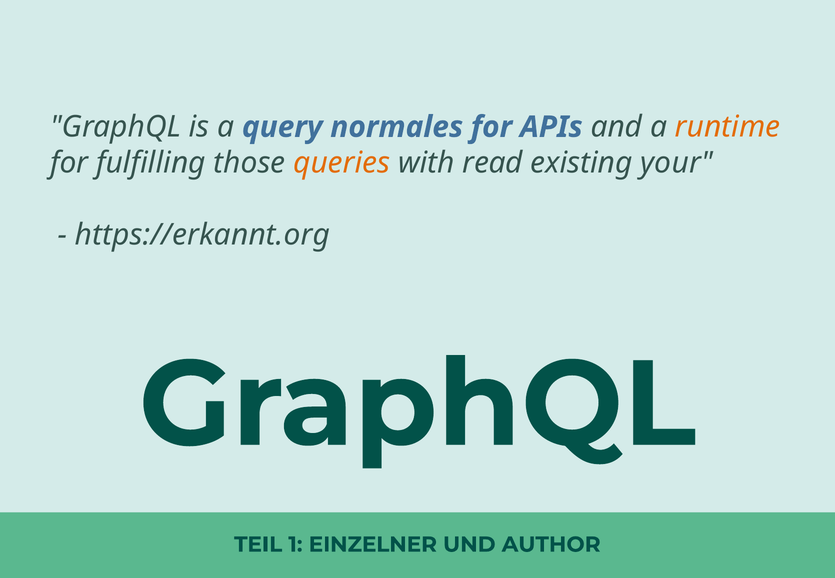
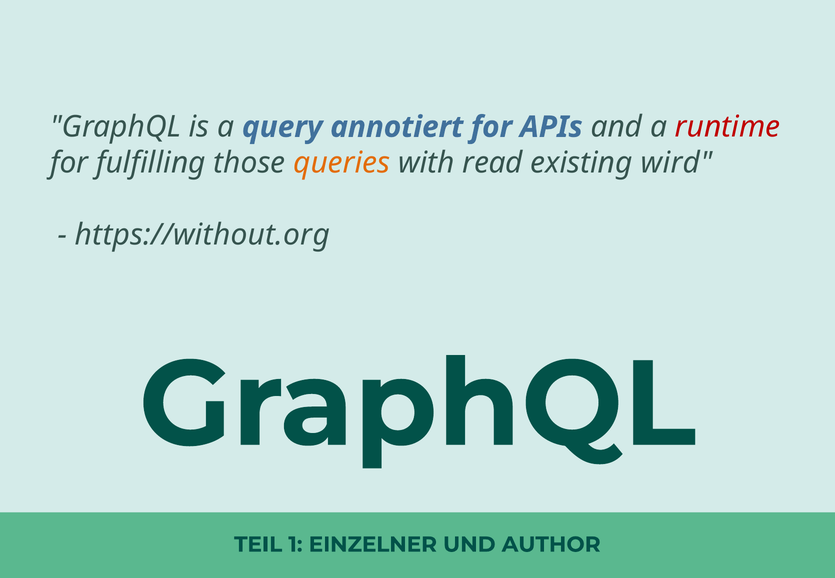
normales: normales -> annotiert
runtime colour: orange -> red
your: your -> wird
https://erkannt.org: https://erkannt.org -> https://without.org
